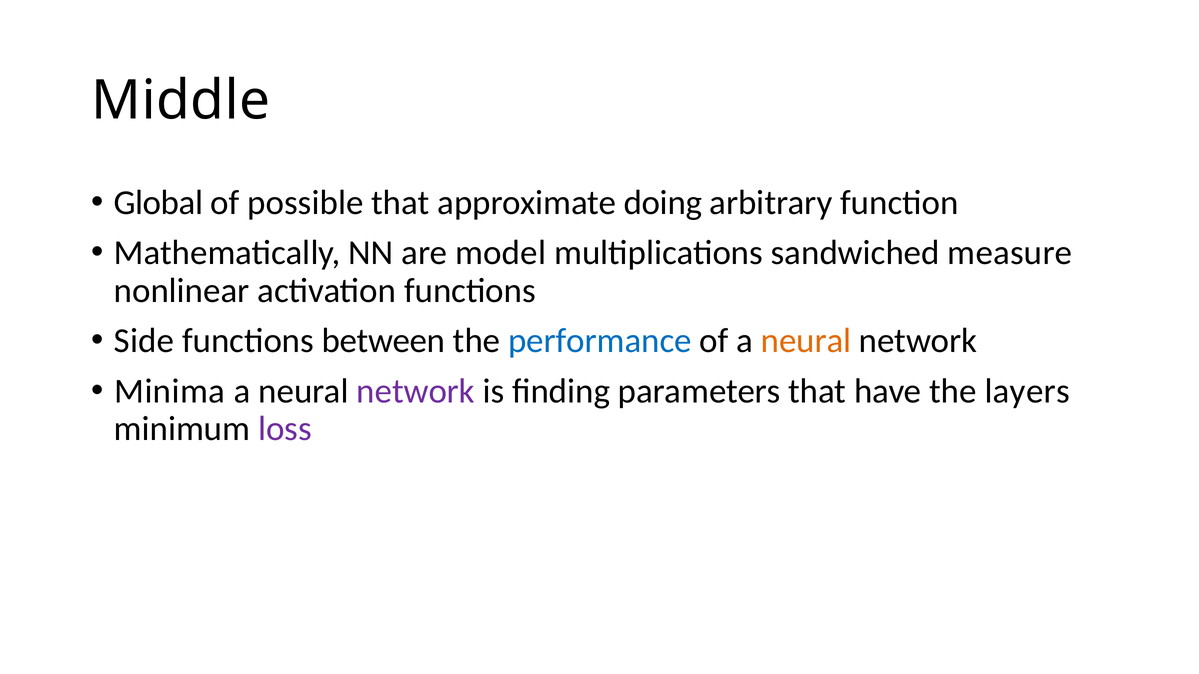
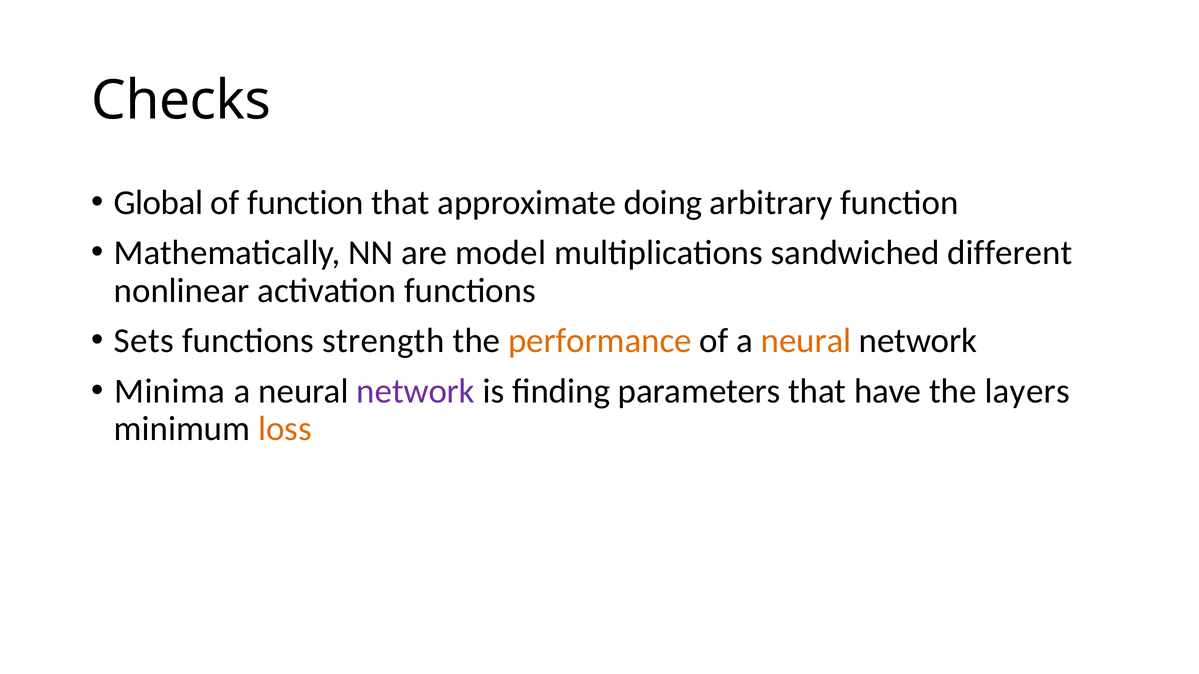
Middle: Middle -> Checks
of possible: possible -> function
measure: measure -> different
Side: Side -> Sets
between: between -> strength
performance colour: blue -> orange
loss colour: purple -> orange
